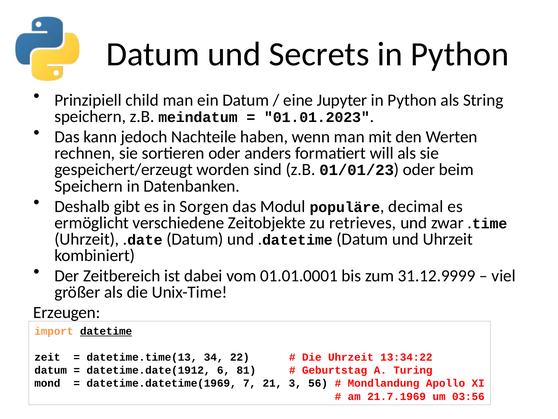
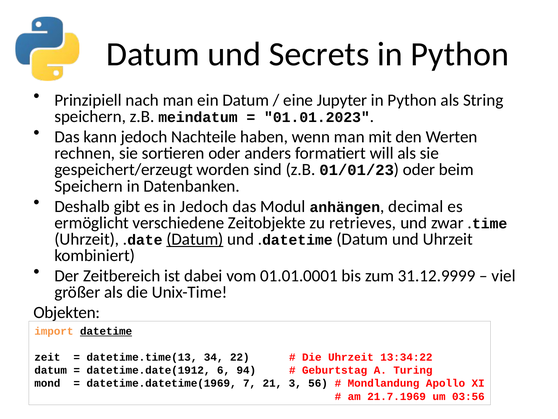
child: child -> nach
in Sorgen: Sorgen -> Jedoch
populäre: populäre -> anhängen
Datum at (195, 239) underline: none -> present
Erzeugen: Erzeugen -> Objekten
81: 81 -> 94
